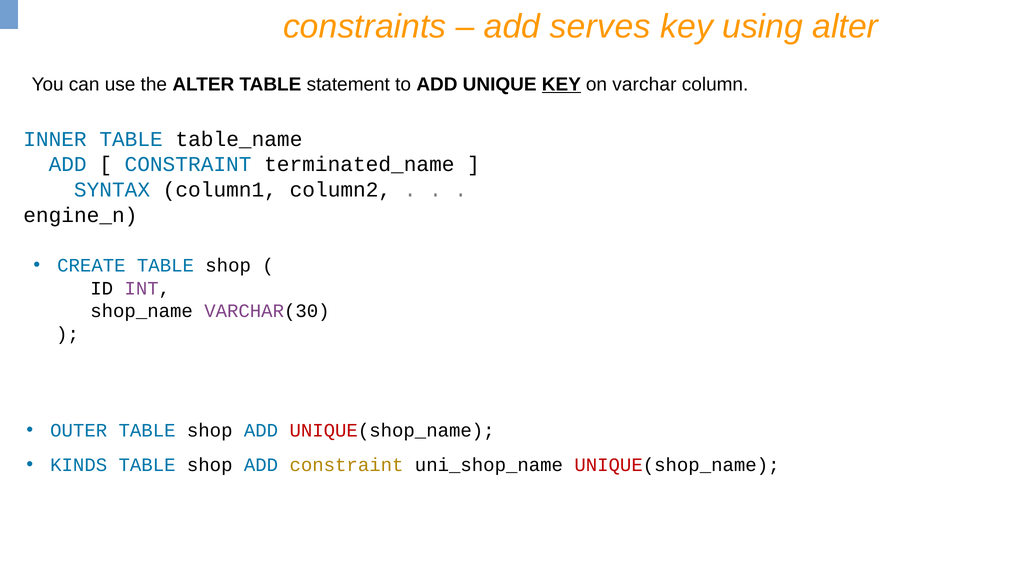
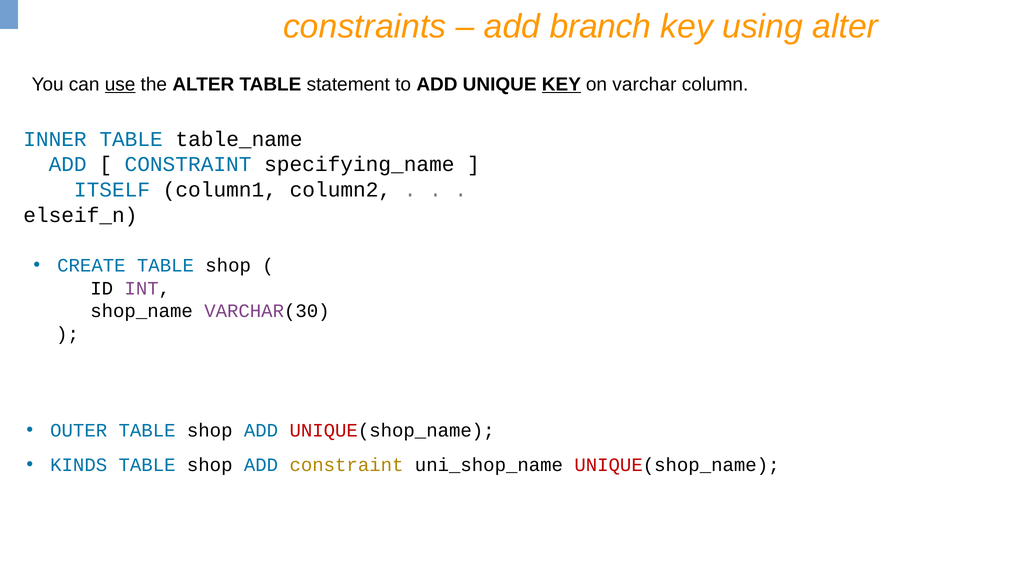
serves: serves -> branch
use underline: none -> present
terminated_name: terminated_name -> specifying_name
SYNTAX: SYNTAX -> ITSELF
engine_n: engine_n -> elseif_n
